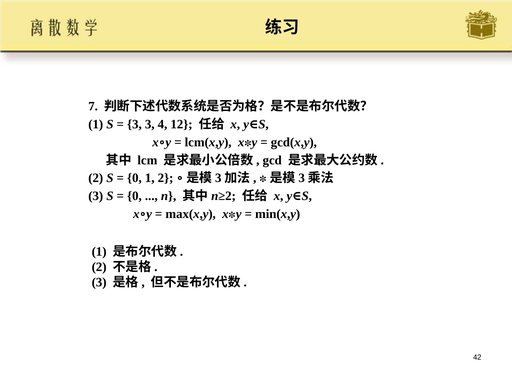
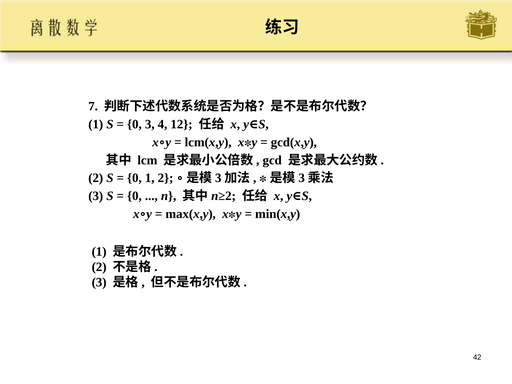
3 at (134, 124): 3 -> 0
